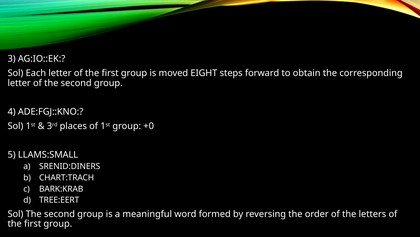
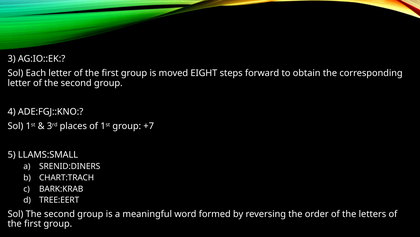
+0: +0 -> +7
